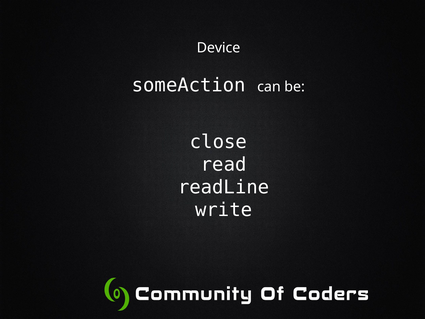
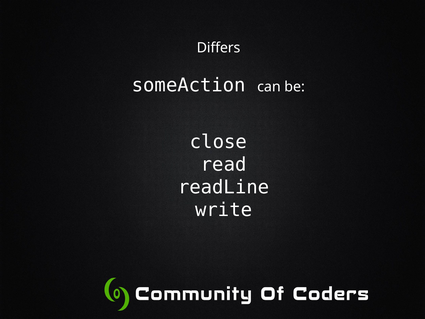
Device: Device -> Differs
